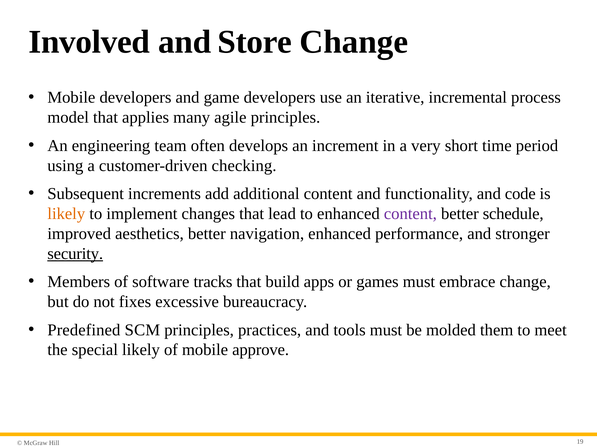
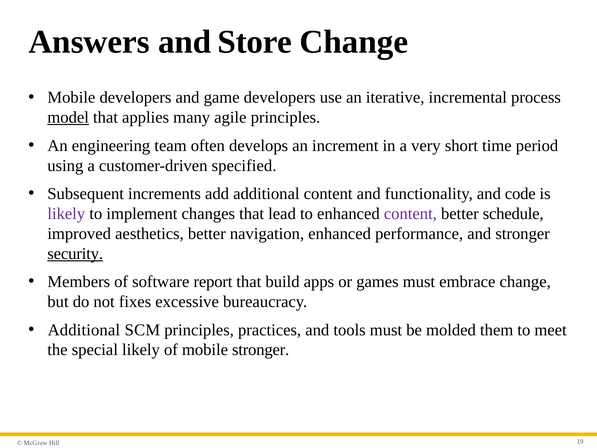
Involved: Involved -> Answers
model underline: none -> present
checking: checking -> specified
likely at (66, 214) colour: orange -> purple
tracks: tracks -> report
Predefined at (84, 330): Predefined -> Additional
mobile approve: approve -> stronger
